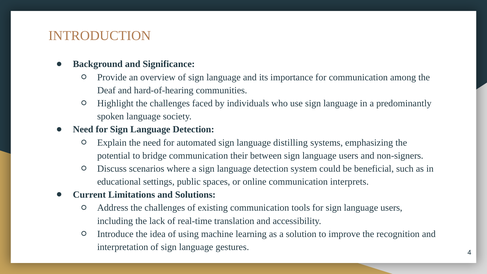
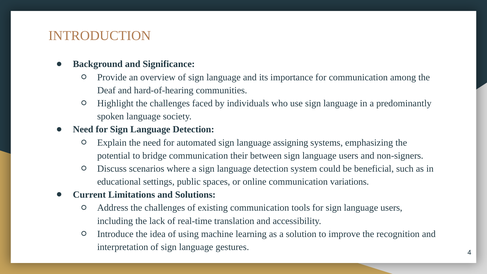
distilling: distilling -> assigning
interprets: interprets -> variations
